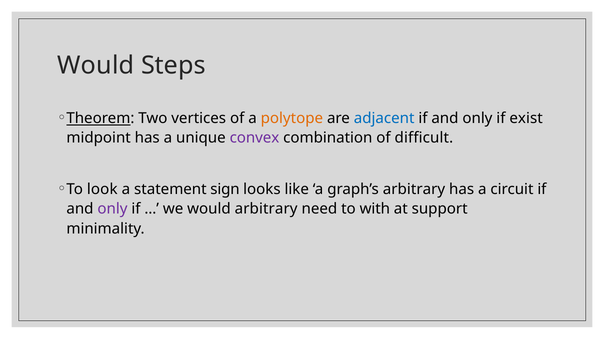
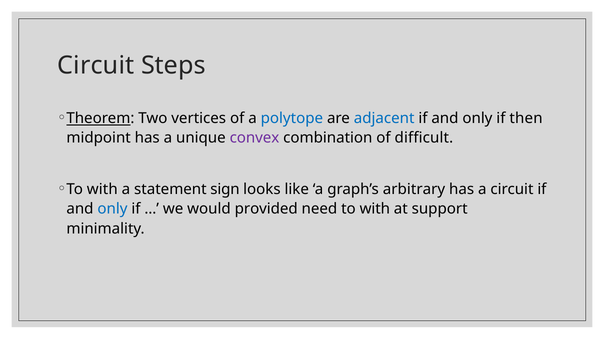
Would at (96, 66): Would -> Circuit
polytope colour: orange -> blue
exist: exist -> then
look at (102, 189): look -> with
only at (112, 209) colour: purple -> blue
would arbitrary: arbitrary -> provided
